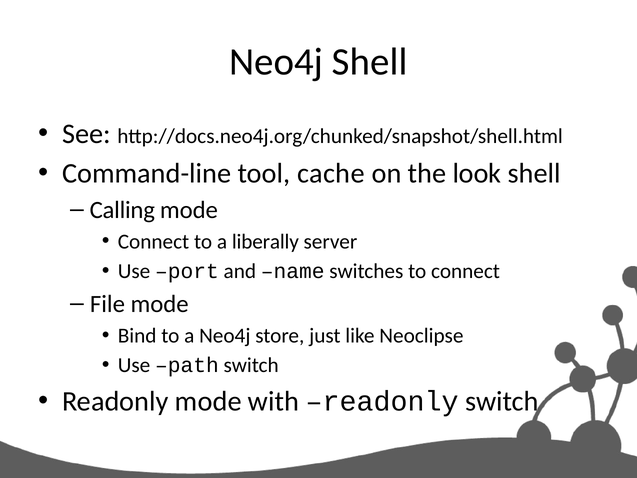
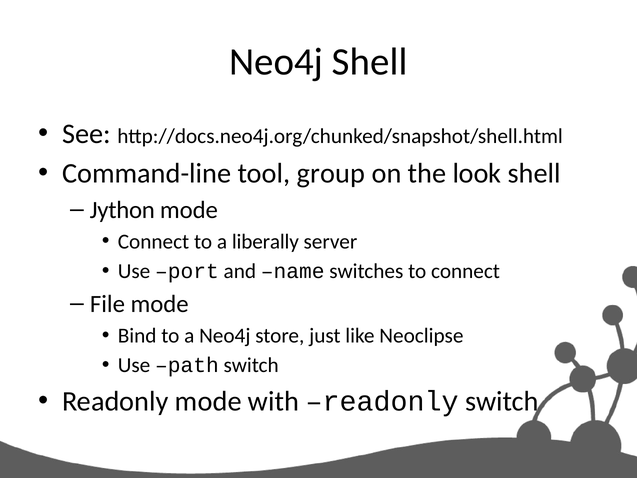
cache: cache -> group
Calling: Calling -> Jython
